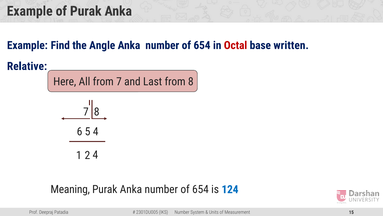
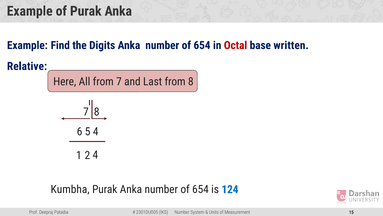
Angle: Angle -> Digits
Meaning: Meaning -> Kumbha
